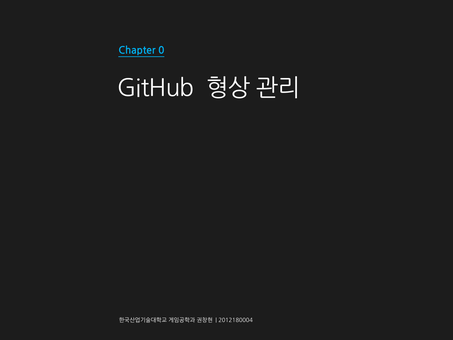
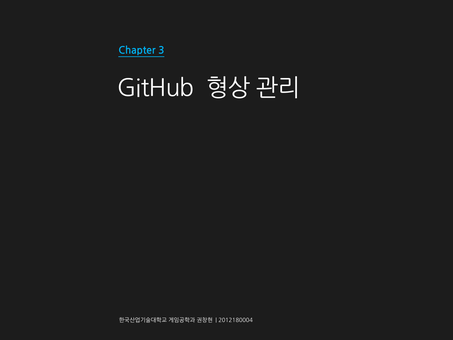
0: 0 -> 3
